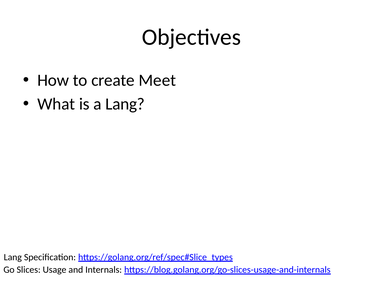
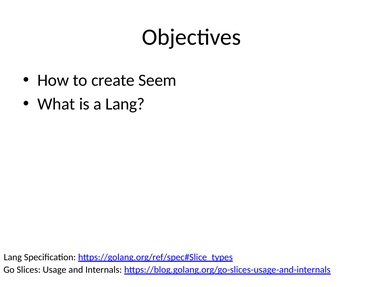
Meet: Meet -> Seem
